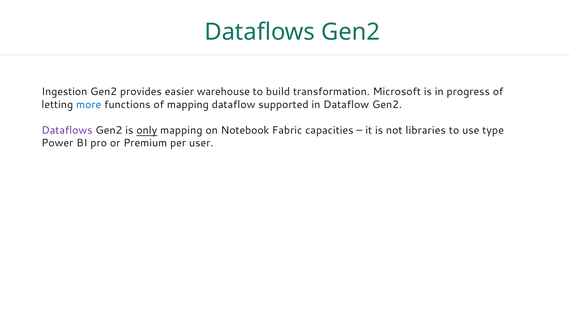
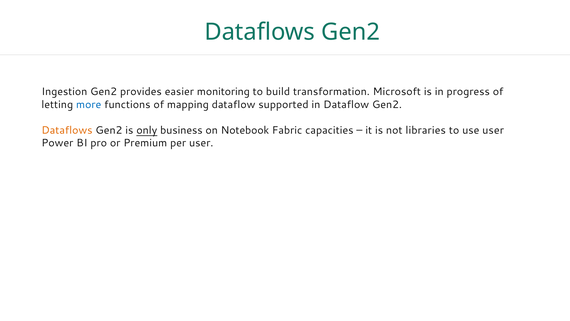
warehouse: warehouse -> monitoring
Dataflows at (67, 130) colour: purple -> orange
only mapping: mapping -> business
use type: type -> user
